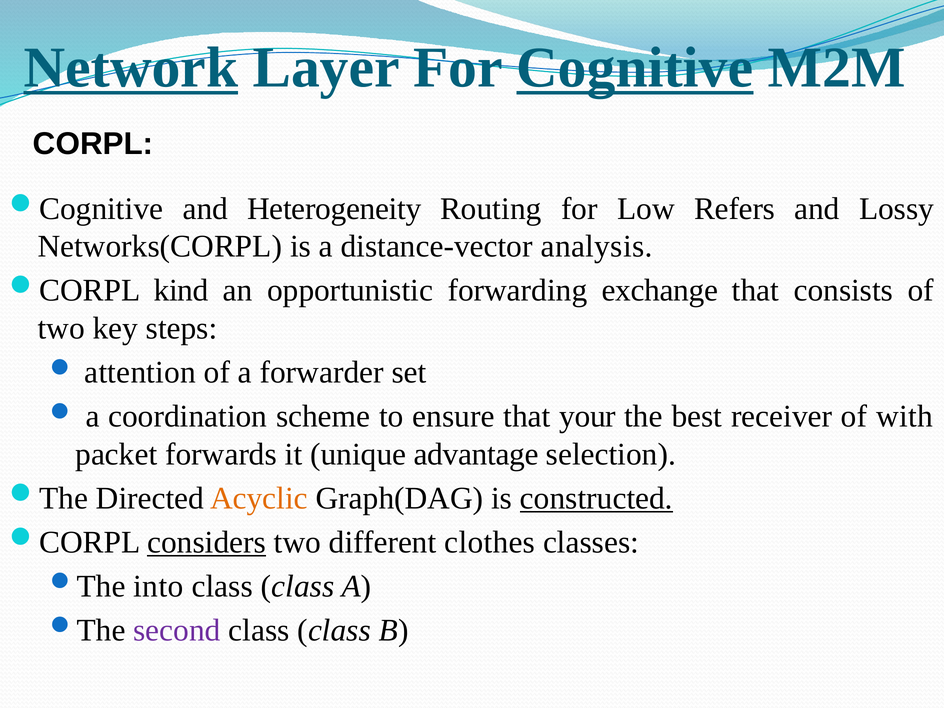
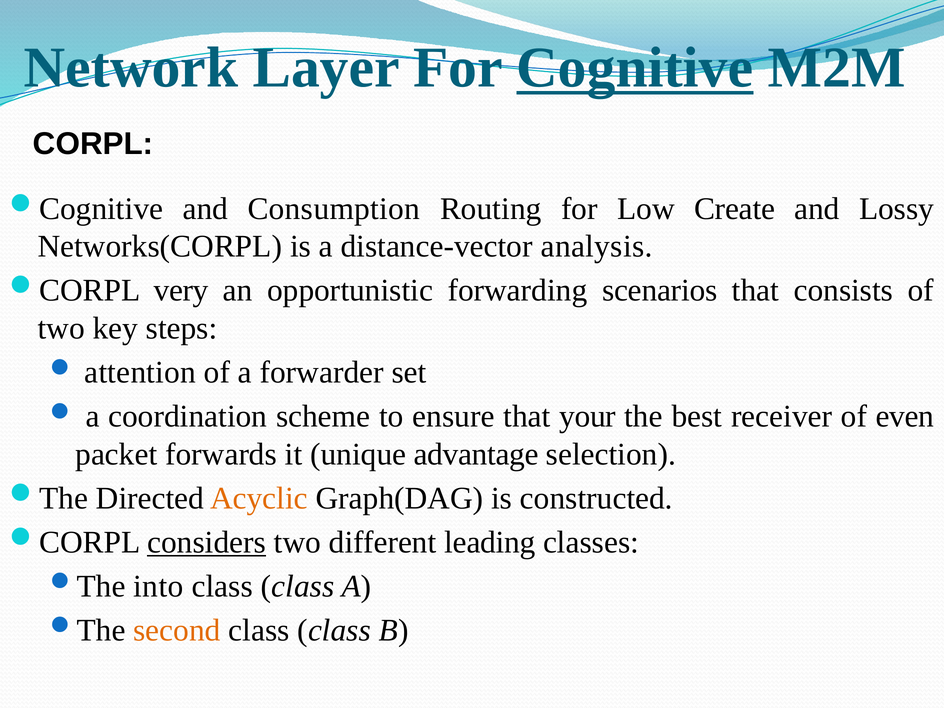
Network underline: present -> none
Heterogeneity: Heterogeneity -> Consumption
Refers: Refers -> Create
kind: kind -> very
exchange: exchange -> scenarios
with: with -> even
constructed underline: present -> none
clothes: clothes -> leading
second colour: purple -> orange
